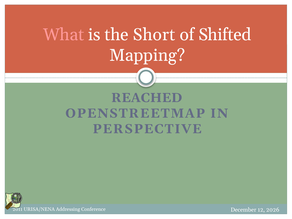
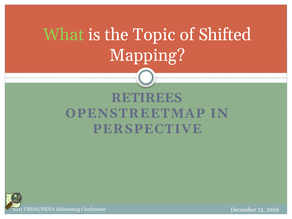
What colour: pink -> light green
Short: Short -> Topic
REACHED: REACHED -> RETIREES
